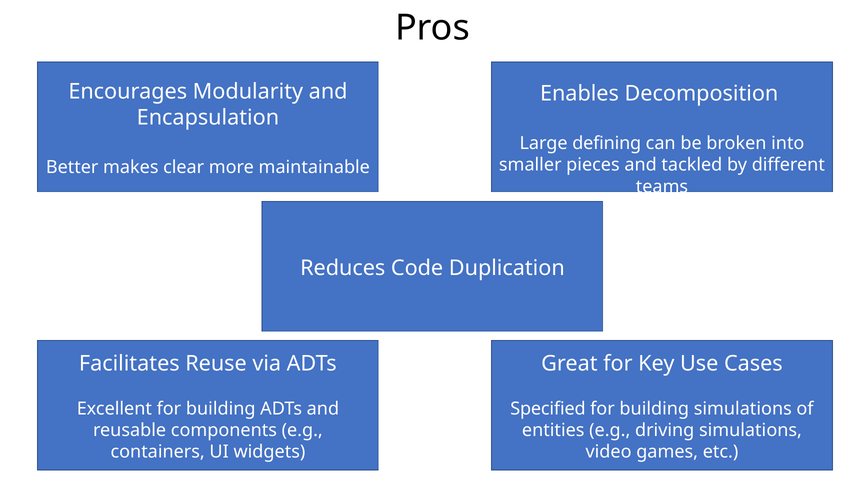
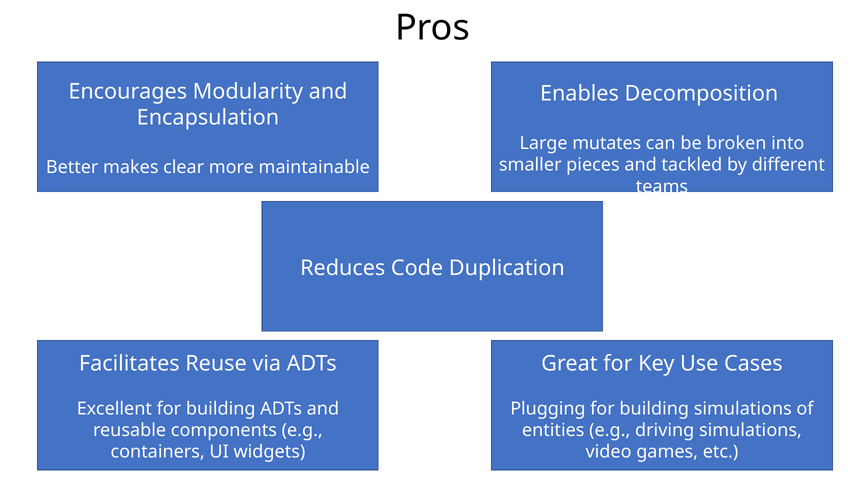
defining: defining -> mutates
Specified: Specified -> Plugging
